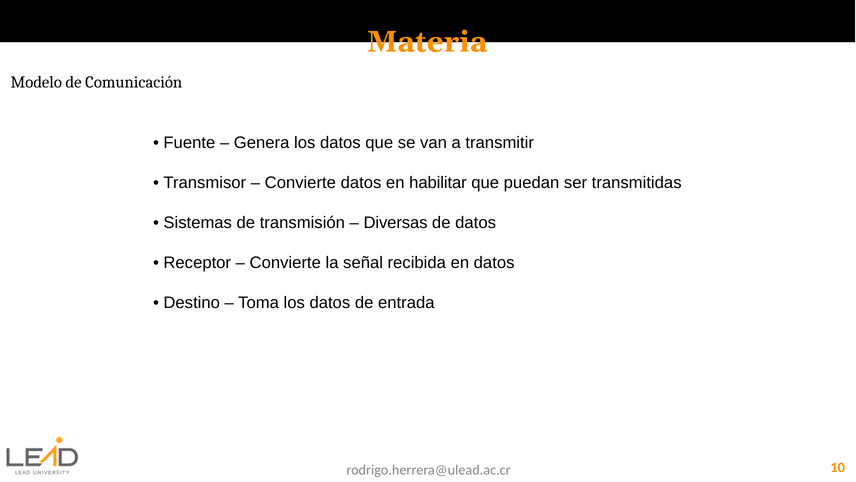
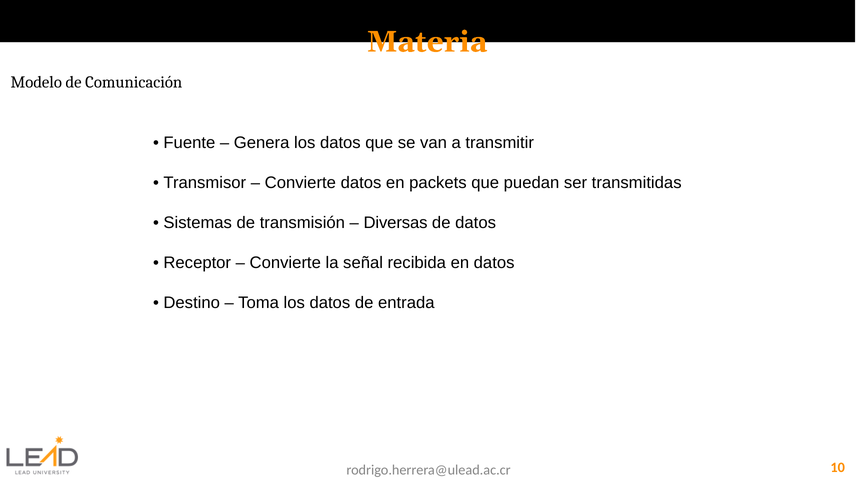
habilitar: habilitar -> packets
